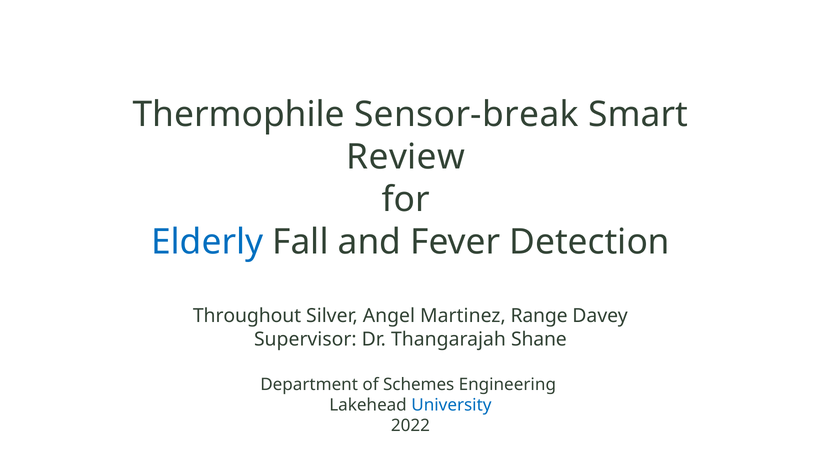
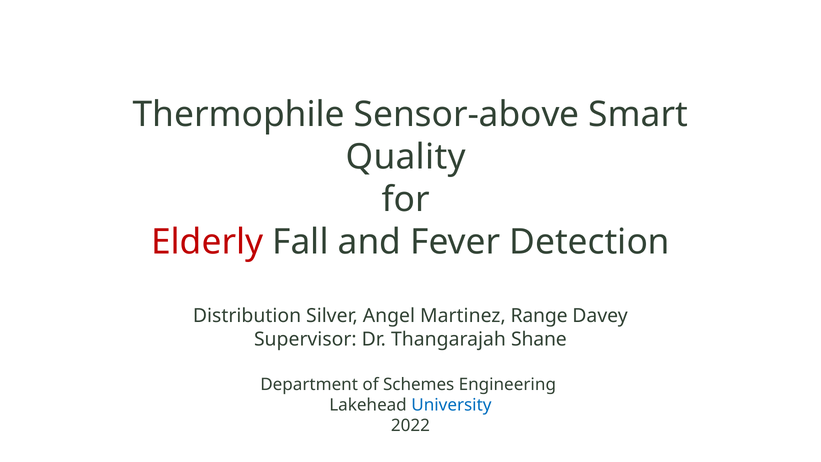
Sensor-break: Sensor-break -> Sensor-above
Review: Review -> Quality
Elderly colour: blue -> red
Throughout: Throughout -> Distribution
